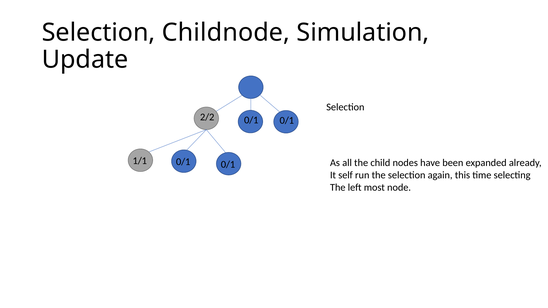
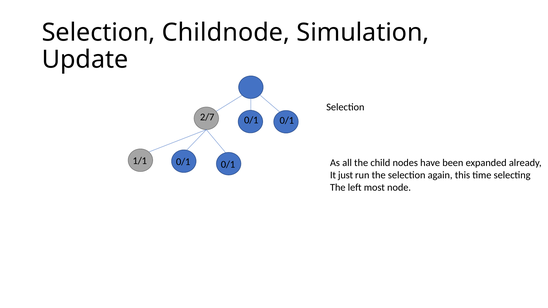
2/2: 2/2 -> 2/7
self: self -> just
